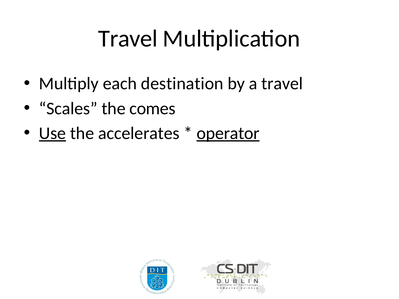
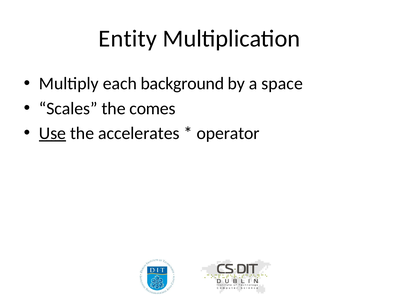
Travel at (128, 39): Travel -> Entity
destination: destination -> background
a travel: travel -> space
operator underline: present -> none
